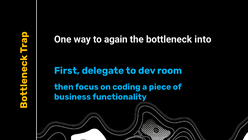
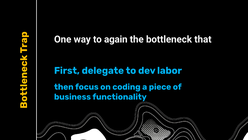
into: into -> that
room: room -> labor
